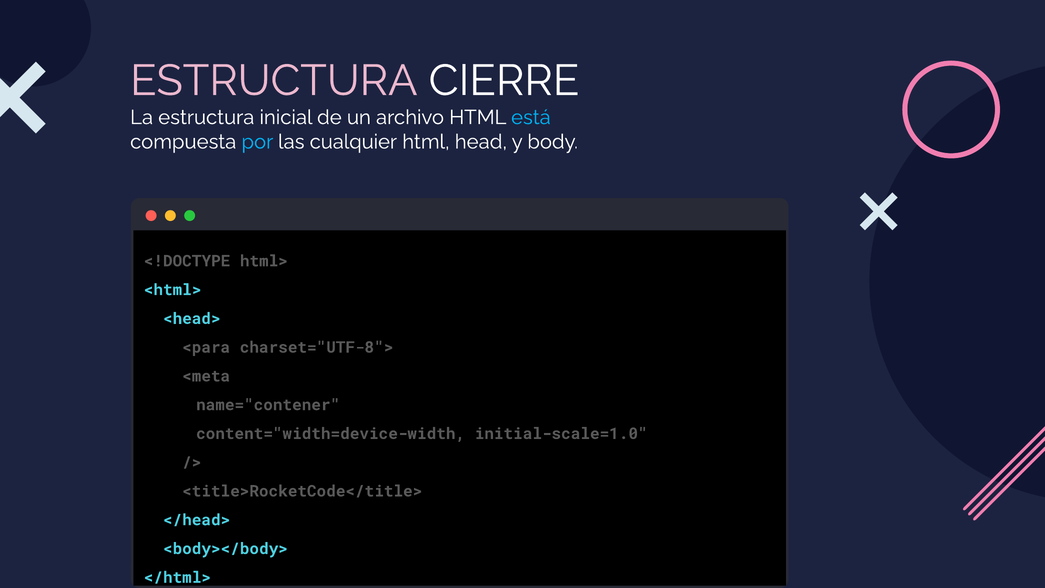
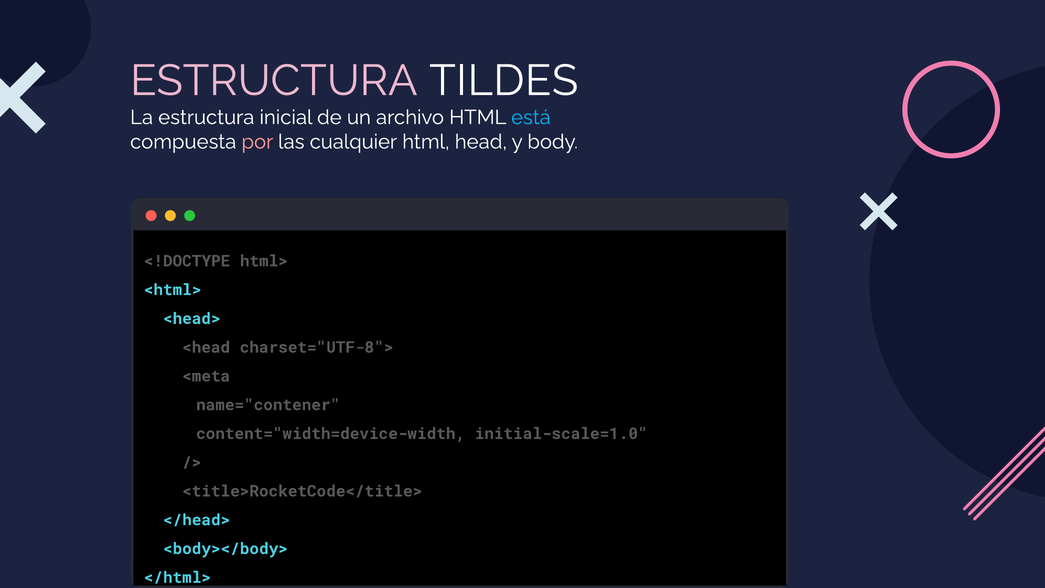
CIERRE: CIERRE -> TILDES
por colour: light blue -> pink
<para: <para -> <head
